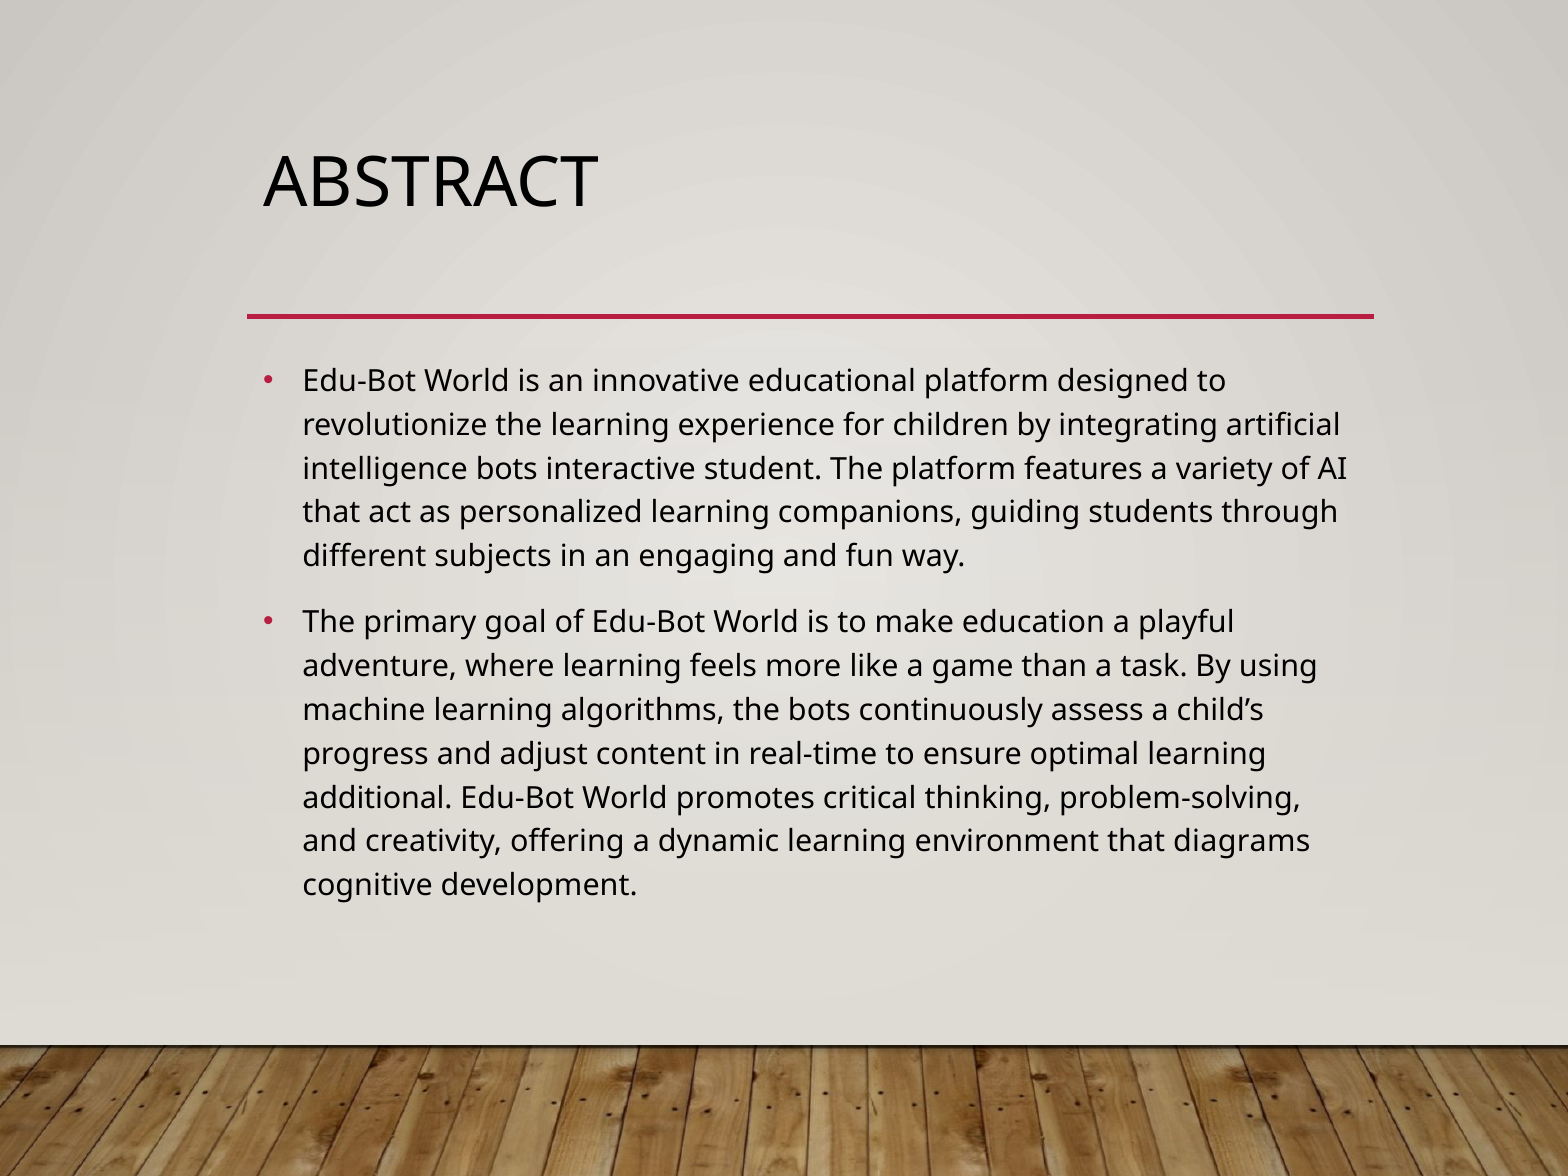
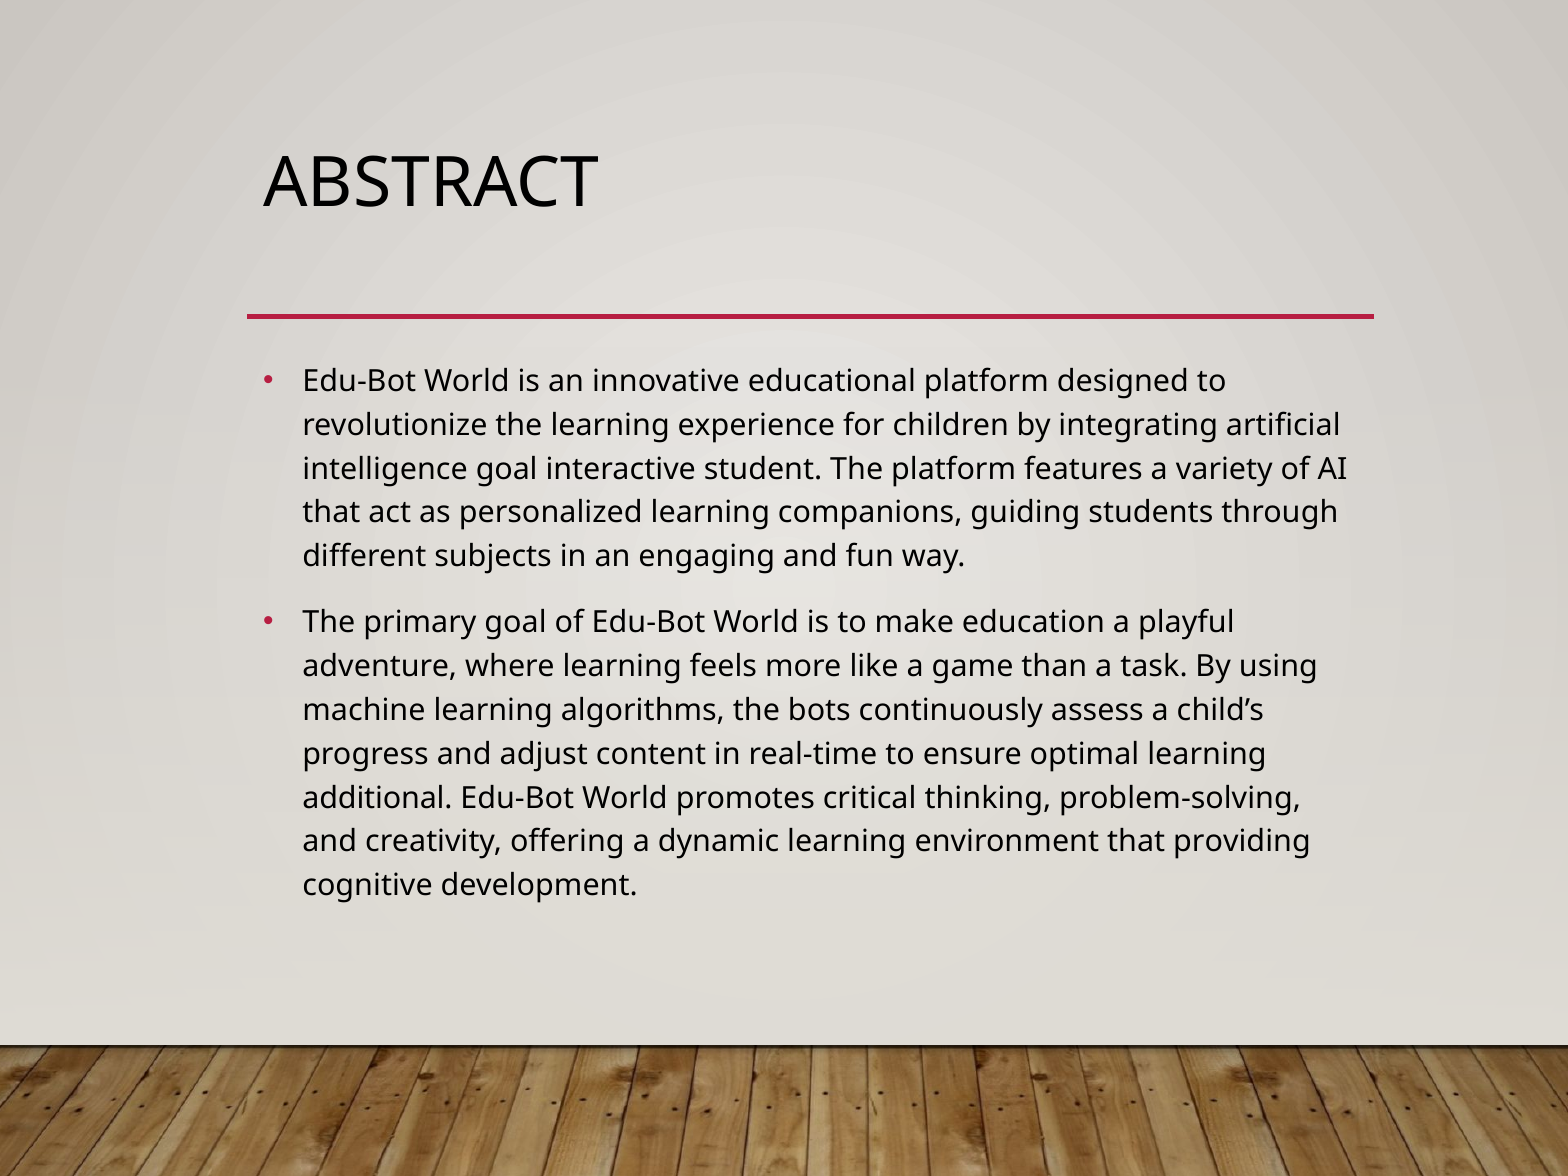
intelligence bots: bots -> goal
diagrams: diagrams -> providing
